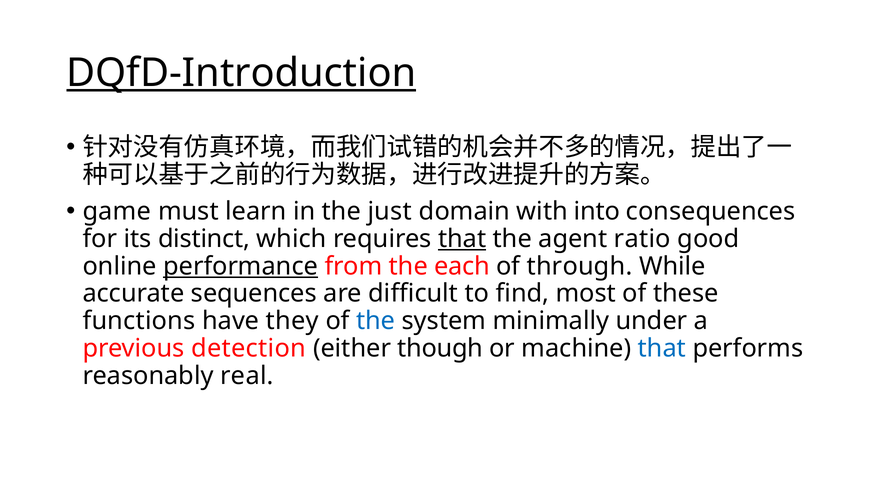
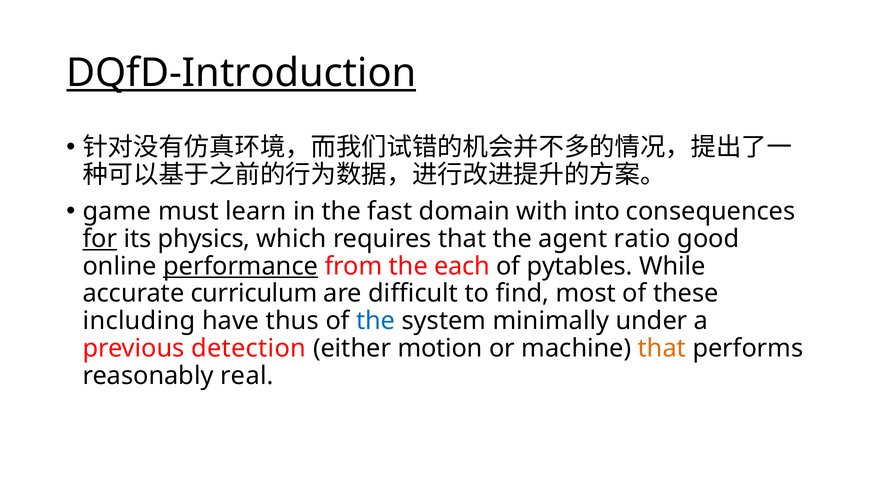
just: just -> fast
for underline: none -> present
distinct: distinct -> physics
that at (462, 238) underline: present -> none
through: through -> pytables
sequences: sequences -> curriculum
functions: functions -> including
they: they -> thus
though: though -> motion
that at (662, 348) colour: blue -> orange
